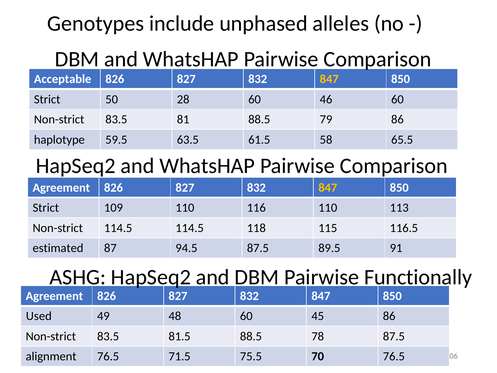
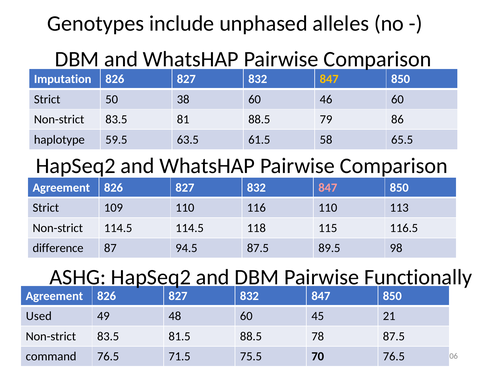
Acceptable: Acceptable -> Imputation
28: 28 -> 38
847 at (328, 187) colour: yellow -> pink
estimated: estimated -> difference
91: 91 -> 98
45 86: 86 -> 21
alignment: alignment -> command
